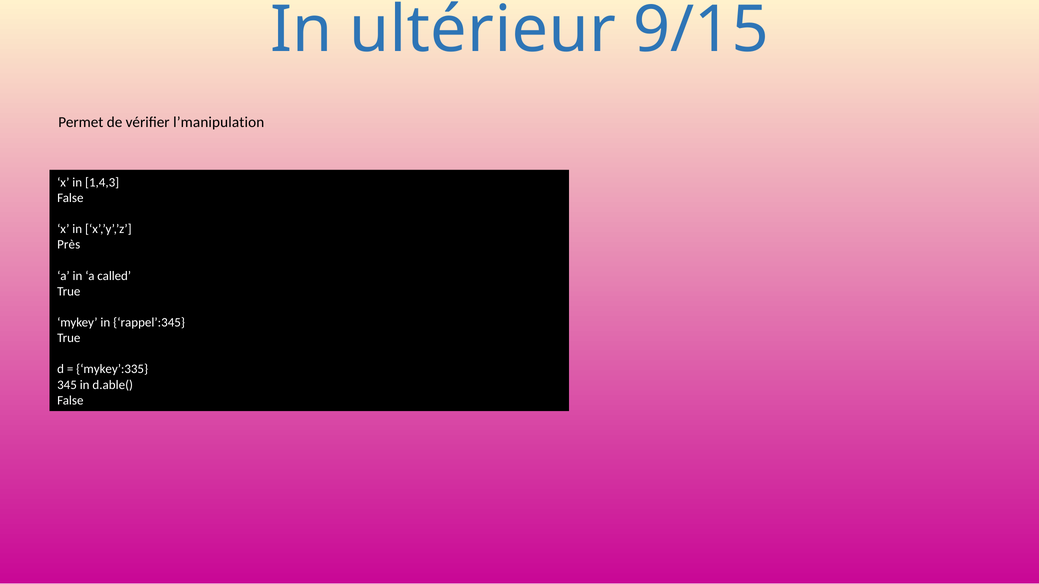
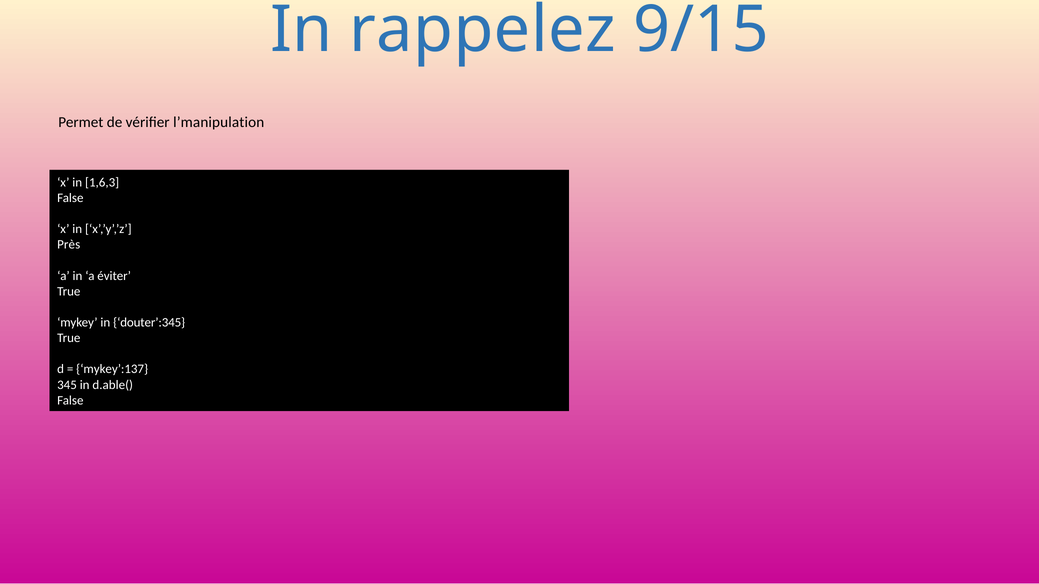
ultérieur: ultérieur -> rappelez
1,4,3: 1,4,3 -> 1,6,3
called: called -> éviter
rappel’:345: rappel’:345 -> douter’:345
mykey’:335: mykey’:335 -> mykey’:137
